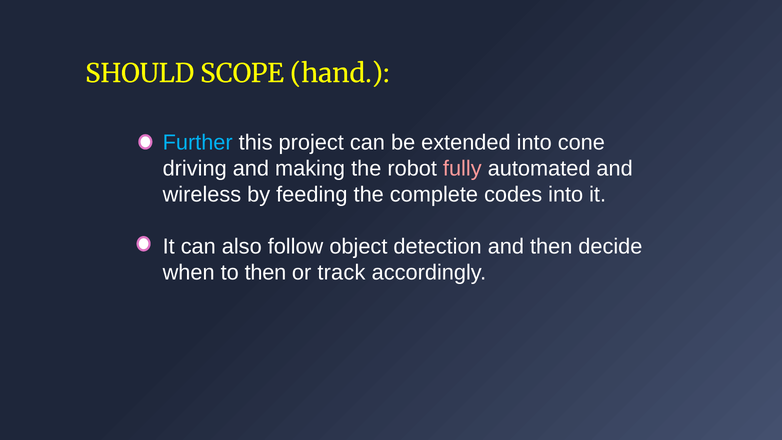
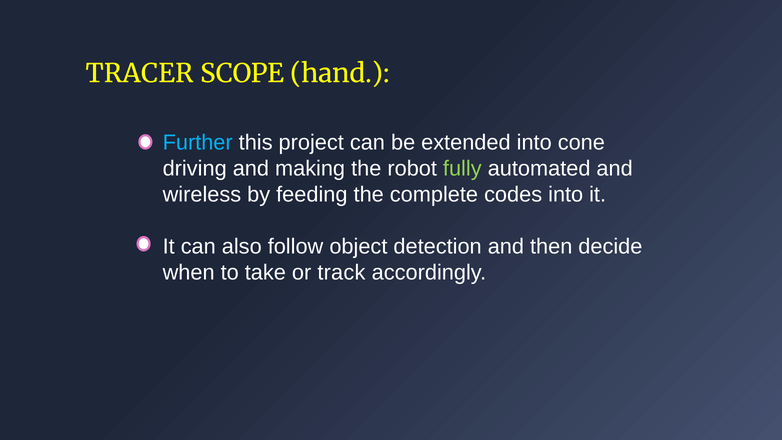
SHOULD: SHOULD -> TRACER
fully colour: pink -> light green
to then: then -> take
